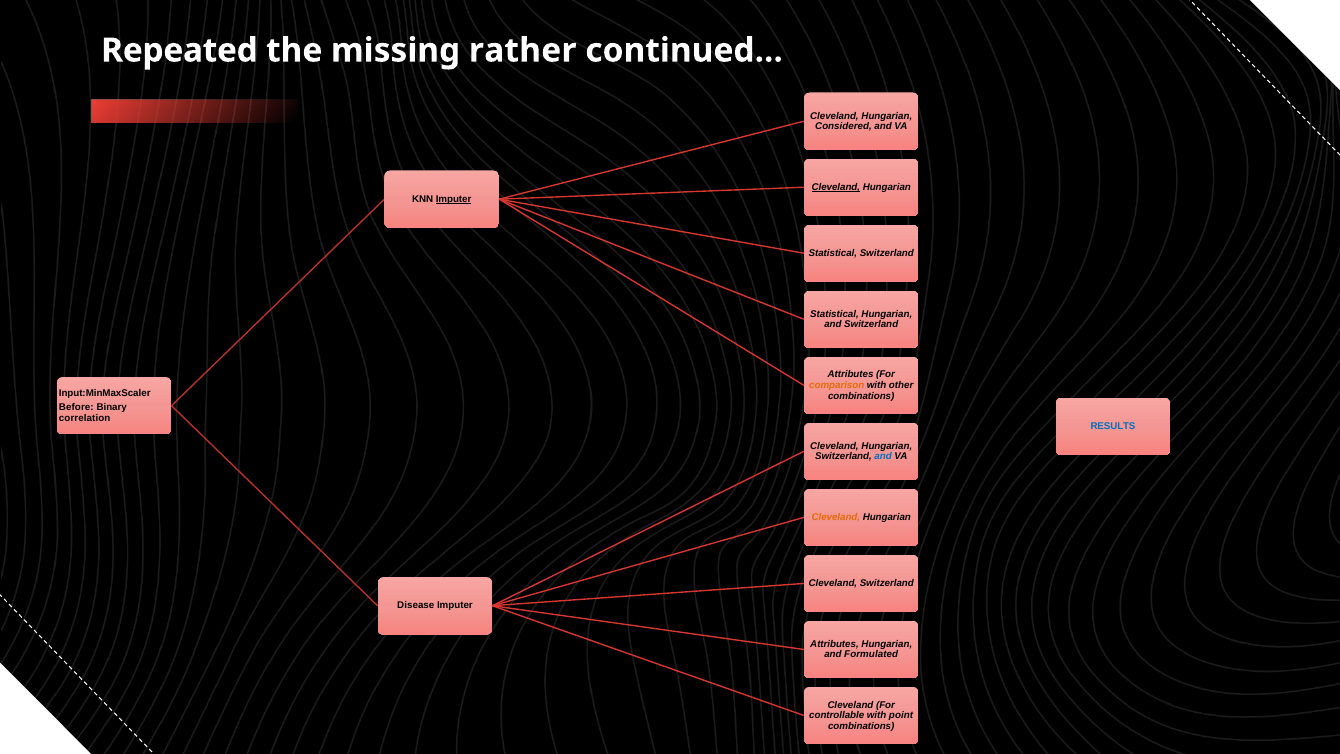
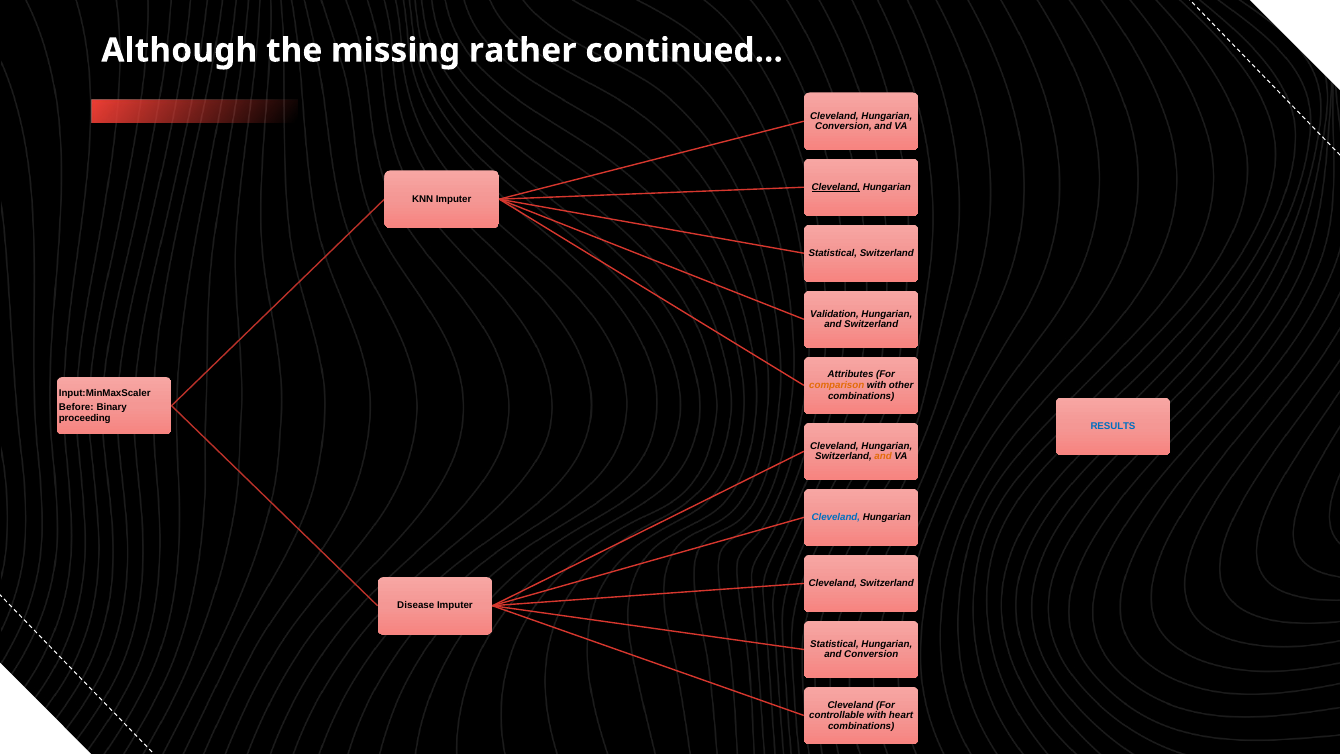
Repeated: Repeated -> Although
Considered at (843, 126): Considered -> Conversion
Imputer at (454, 199) underline: present -> none
Statistical at (834, 314): Statistical -> Validation
correlation: correlation -> proceeding
and at (883, 456) colour: blue -> orange
Cleveland at (836, 517) colour: orange -> blue
Attributes at (834, 644): Attributes -> Statistical
and Formulated: Formulated -> Conversion
point: point -> heart
